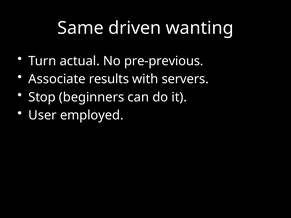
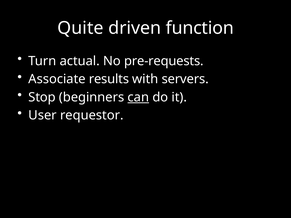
Same: Same -> Quite
wanting: wanting -> function
pre-previous: pre-previous -> pre-requests
can underline: none -> present
employed: employed -> requestor
